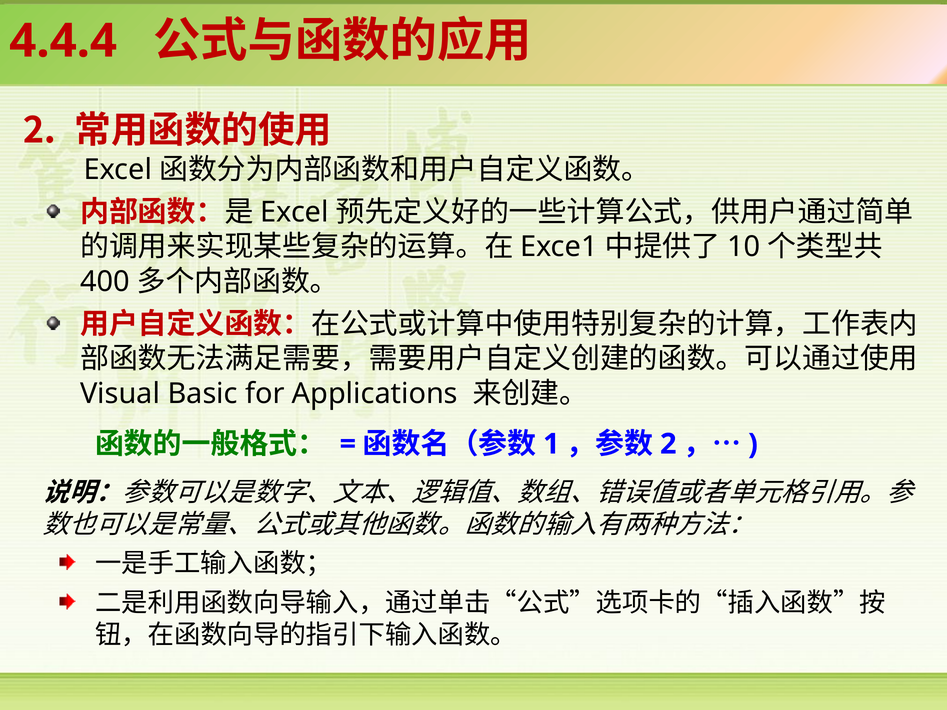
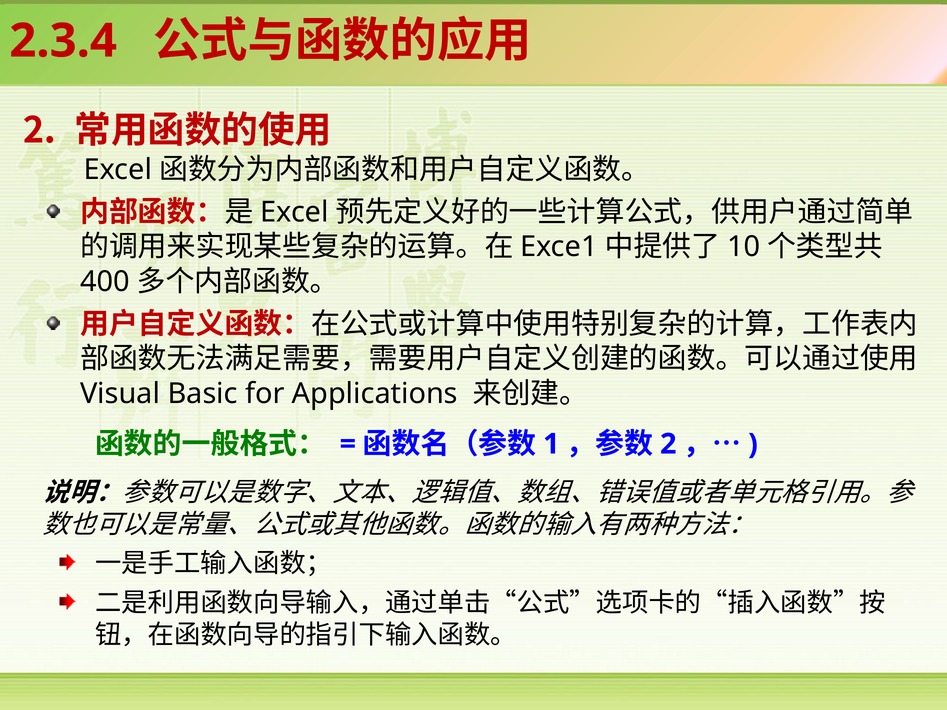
4.4.4: 4.4.4 -> 2.3.4
